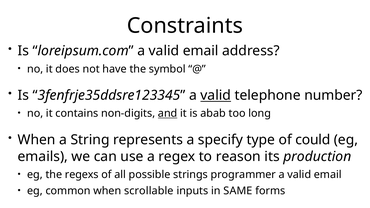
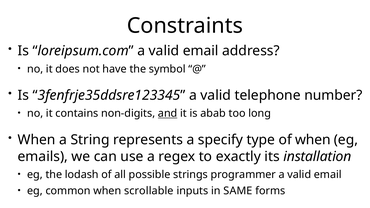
valid at (216, 95) underline: present -> none
of could: could -> when
reason: reason -> exactly
production: production -> installation
regexs: regexs -> lodash
